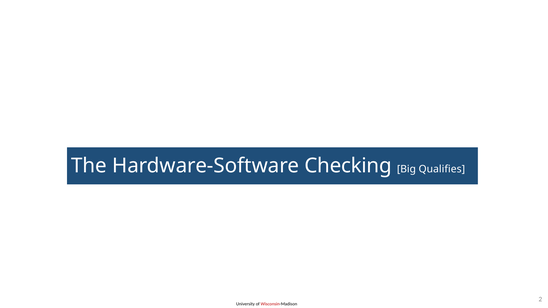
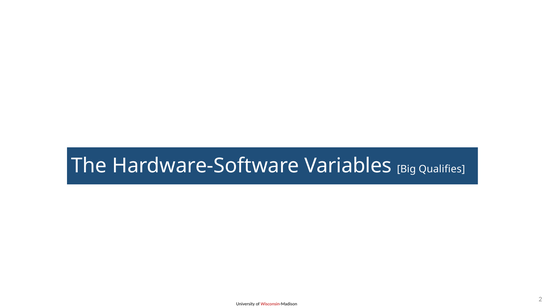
Checking: Checking -> Variables
